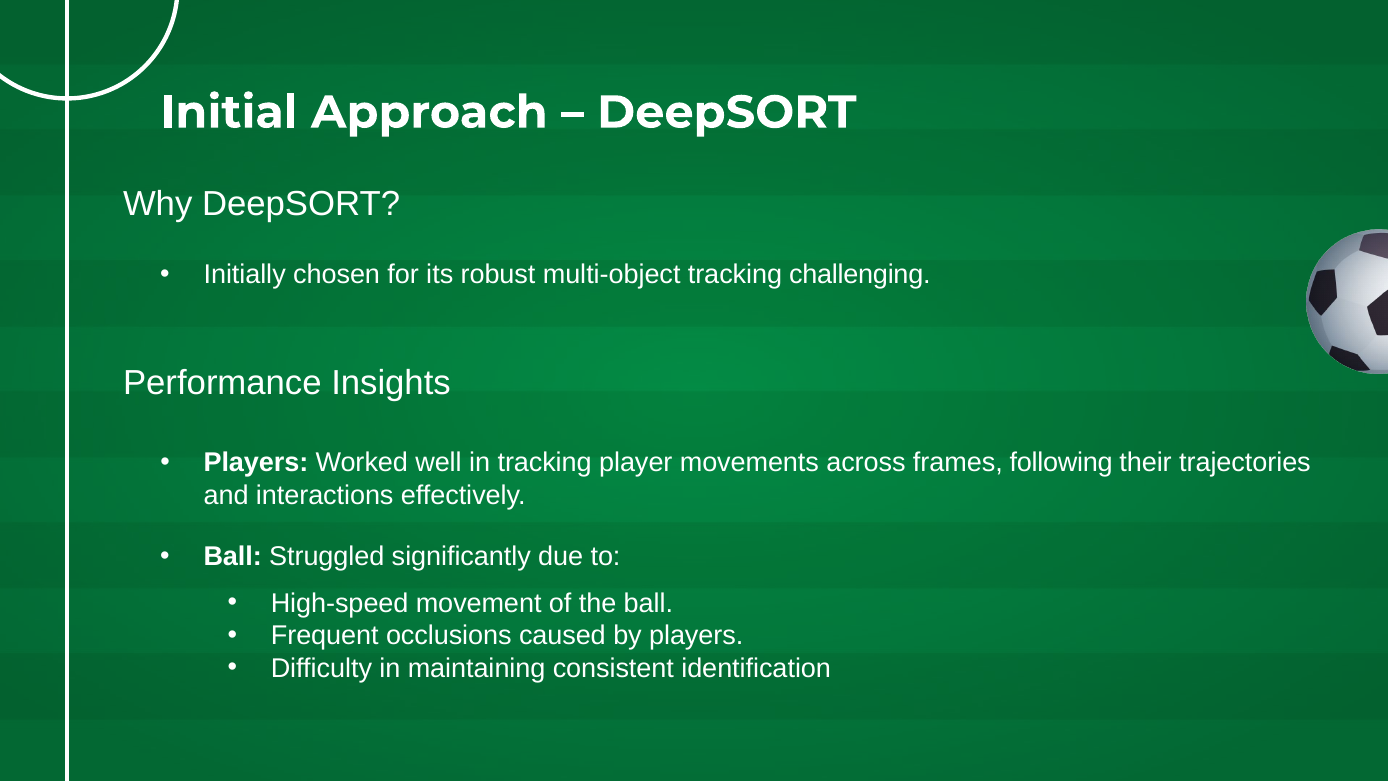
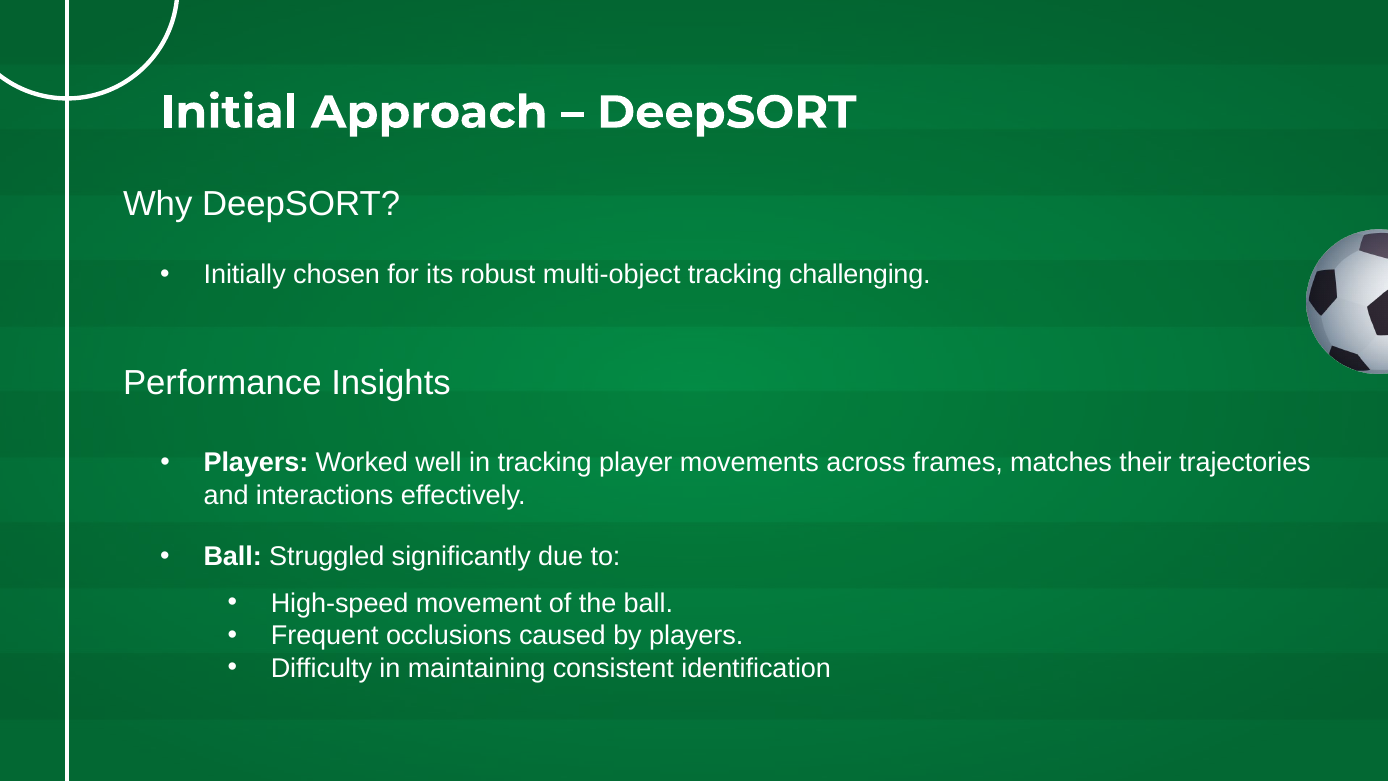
following: following -> matches
